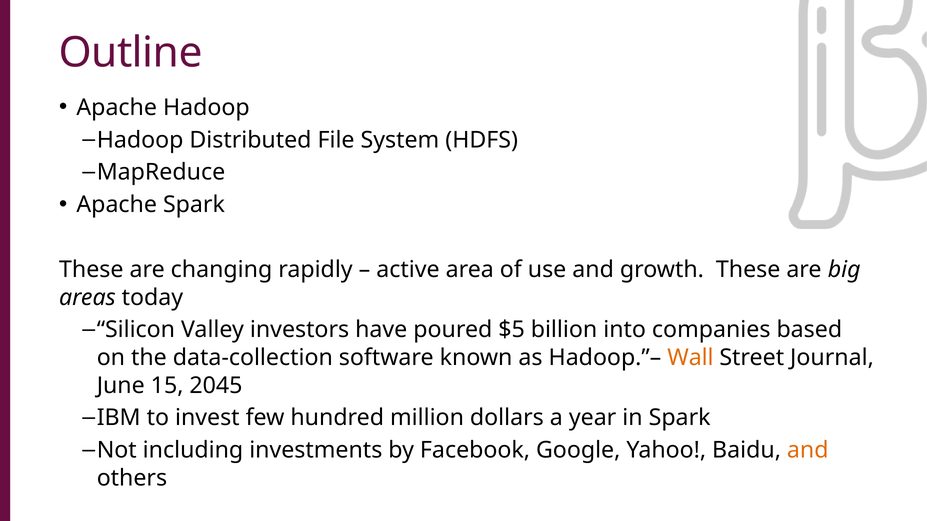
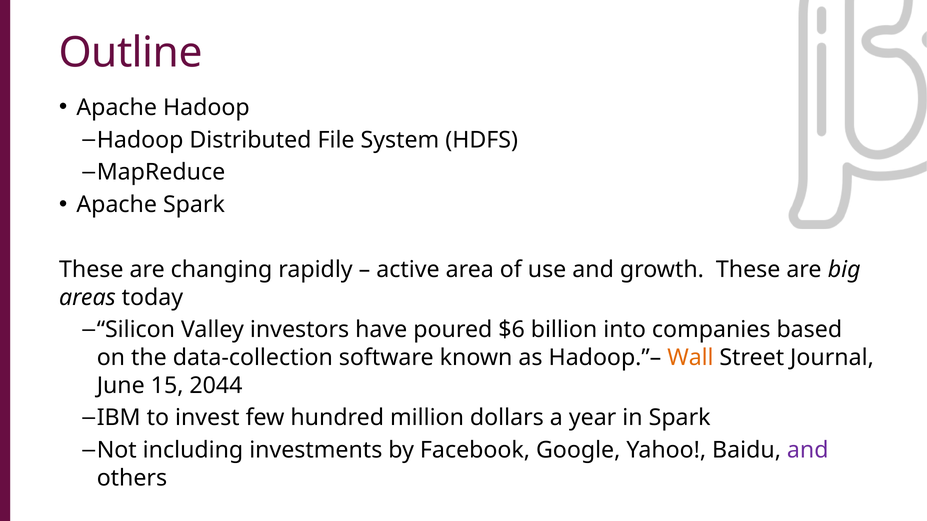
$5: $5 -> $6
2045: 2045 -> 2044
and at (808, 451) colour: orange -> purple
